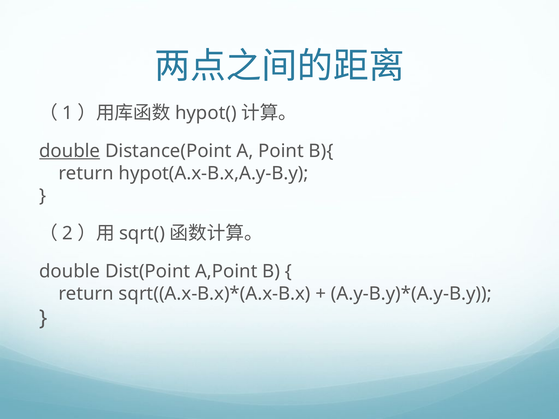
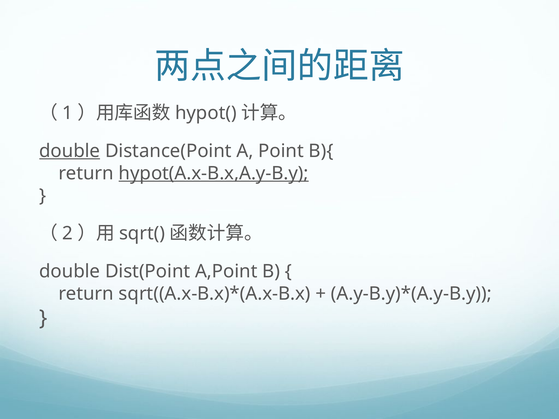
hypot(A.x-B.x,A.y-B.y underline: none -> present
